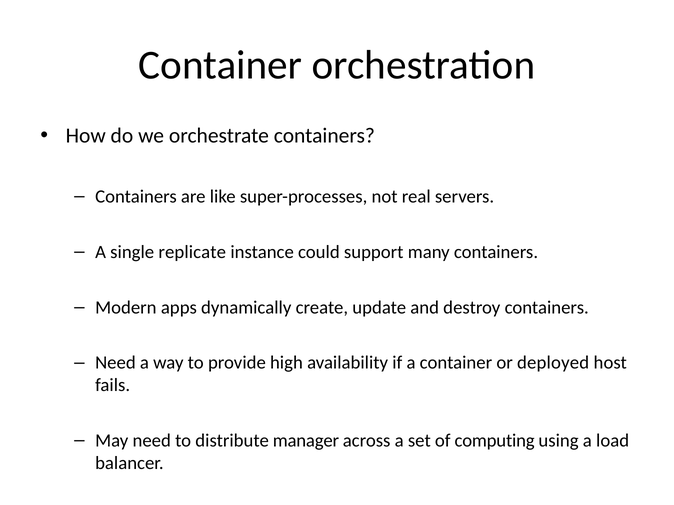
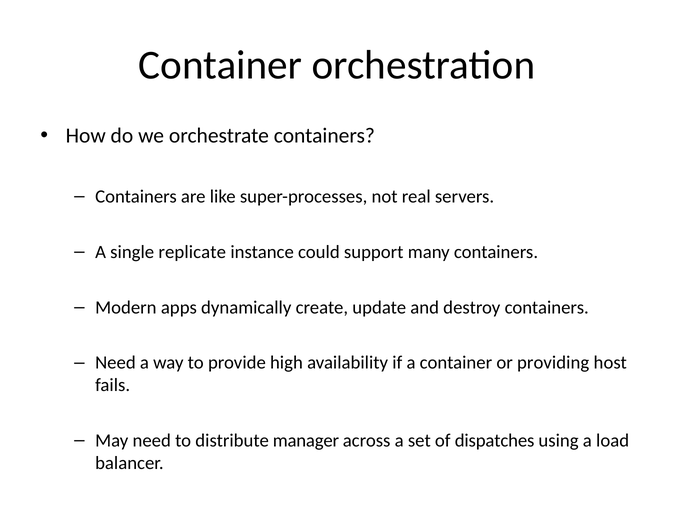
deployed: deployed -> providing
computing: computing -> dispatches
